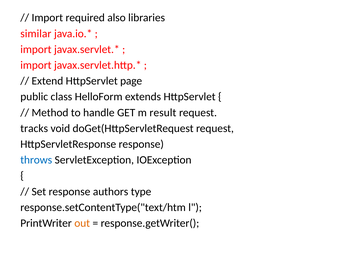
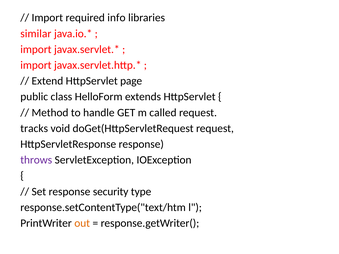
also: also -> info
result: result -> called
throws colour: blue -> purple
authors: authors -> security
